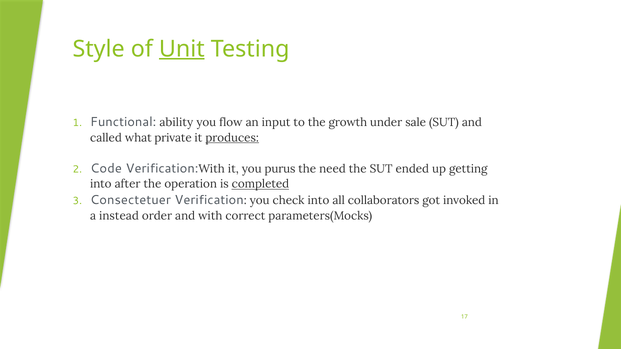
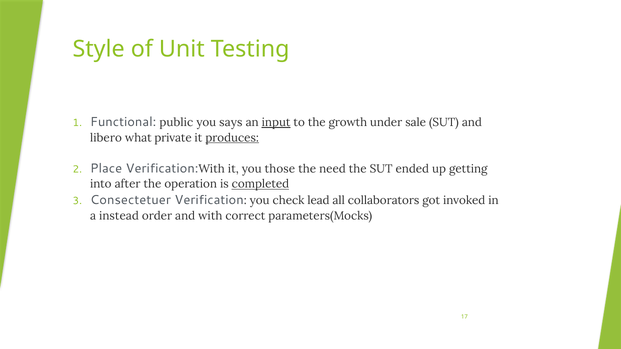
Unit underline: present -> none
ability: ability -> public
flow: flow -> says
input underline: none -> present
called: called -> libero
Code: Code -> Place
purus: purus -> those
check into: into -> lead
